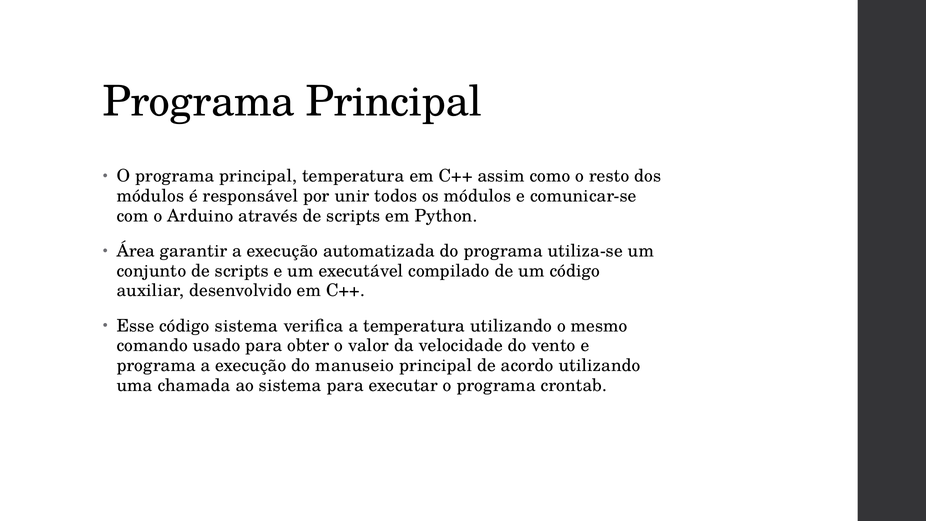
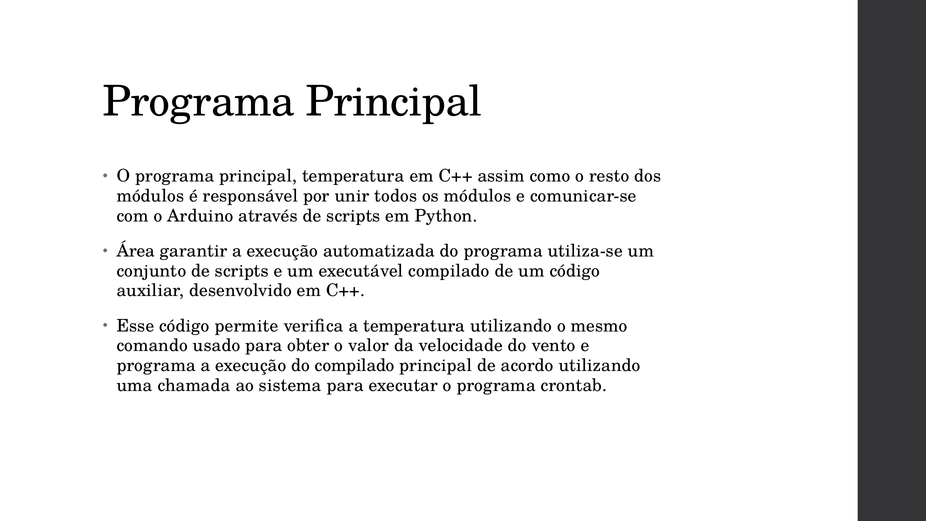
código sistema: sistema -> permite
do manuseio: manuseio -> compilado
